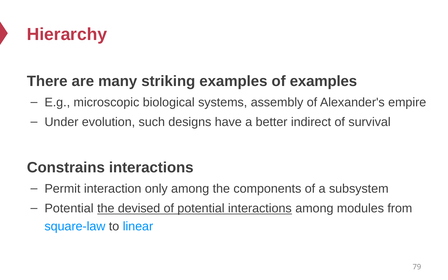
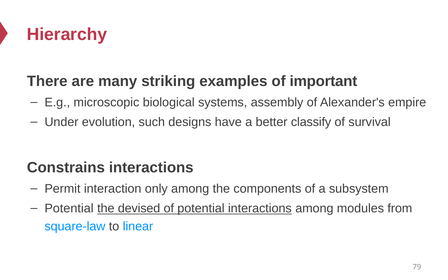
of examples: examples -> important
indirect: indirect -> classify
